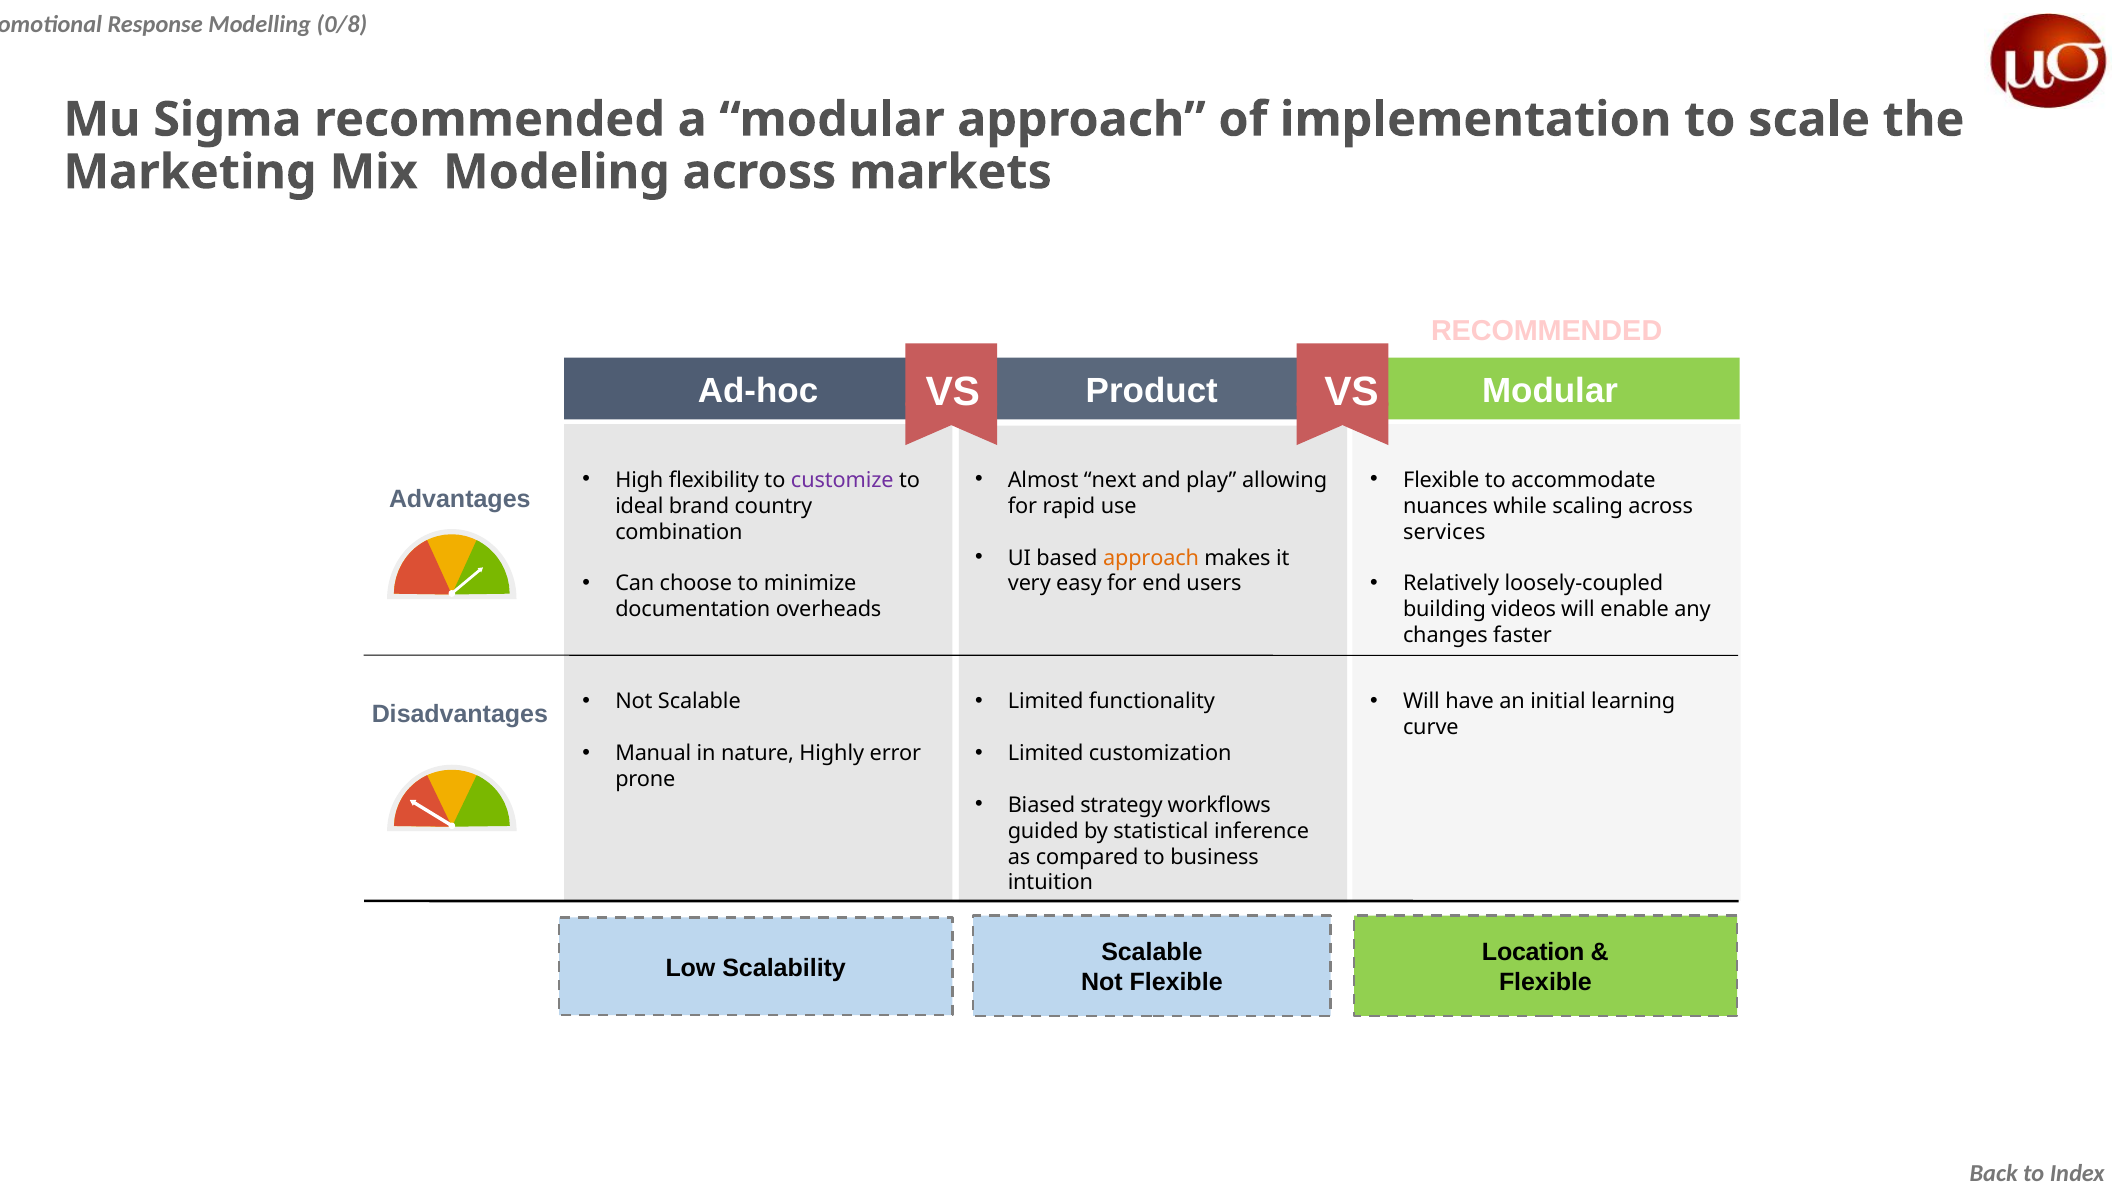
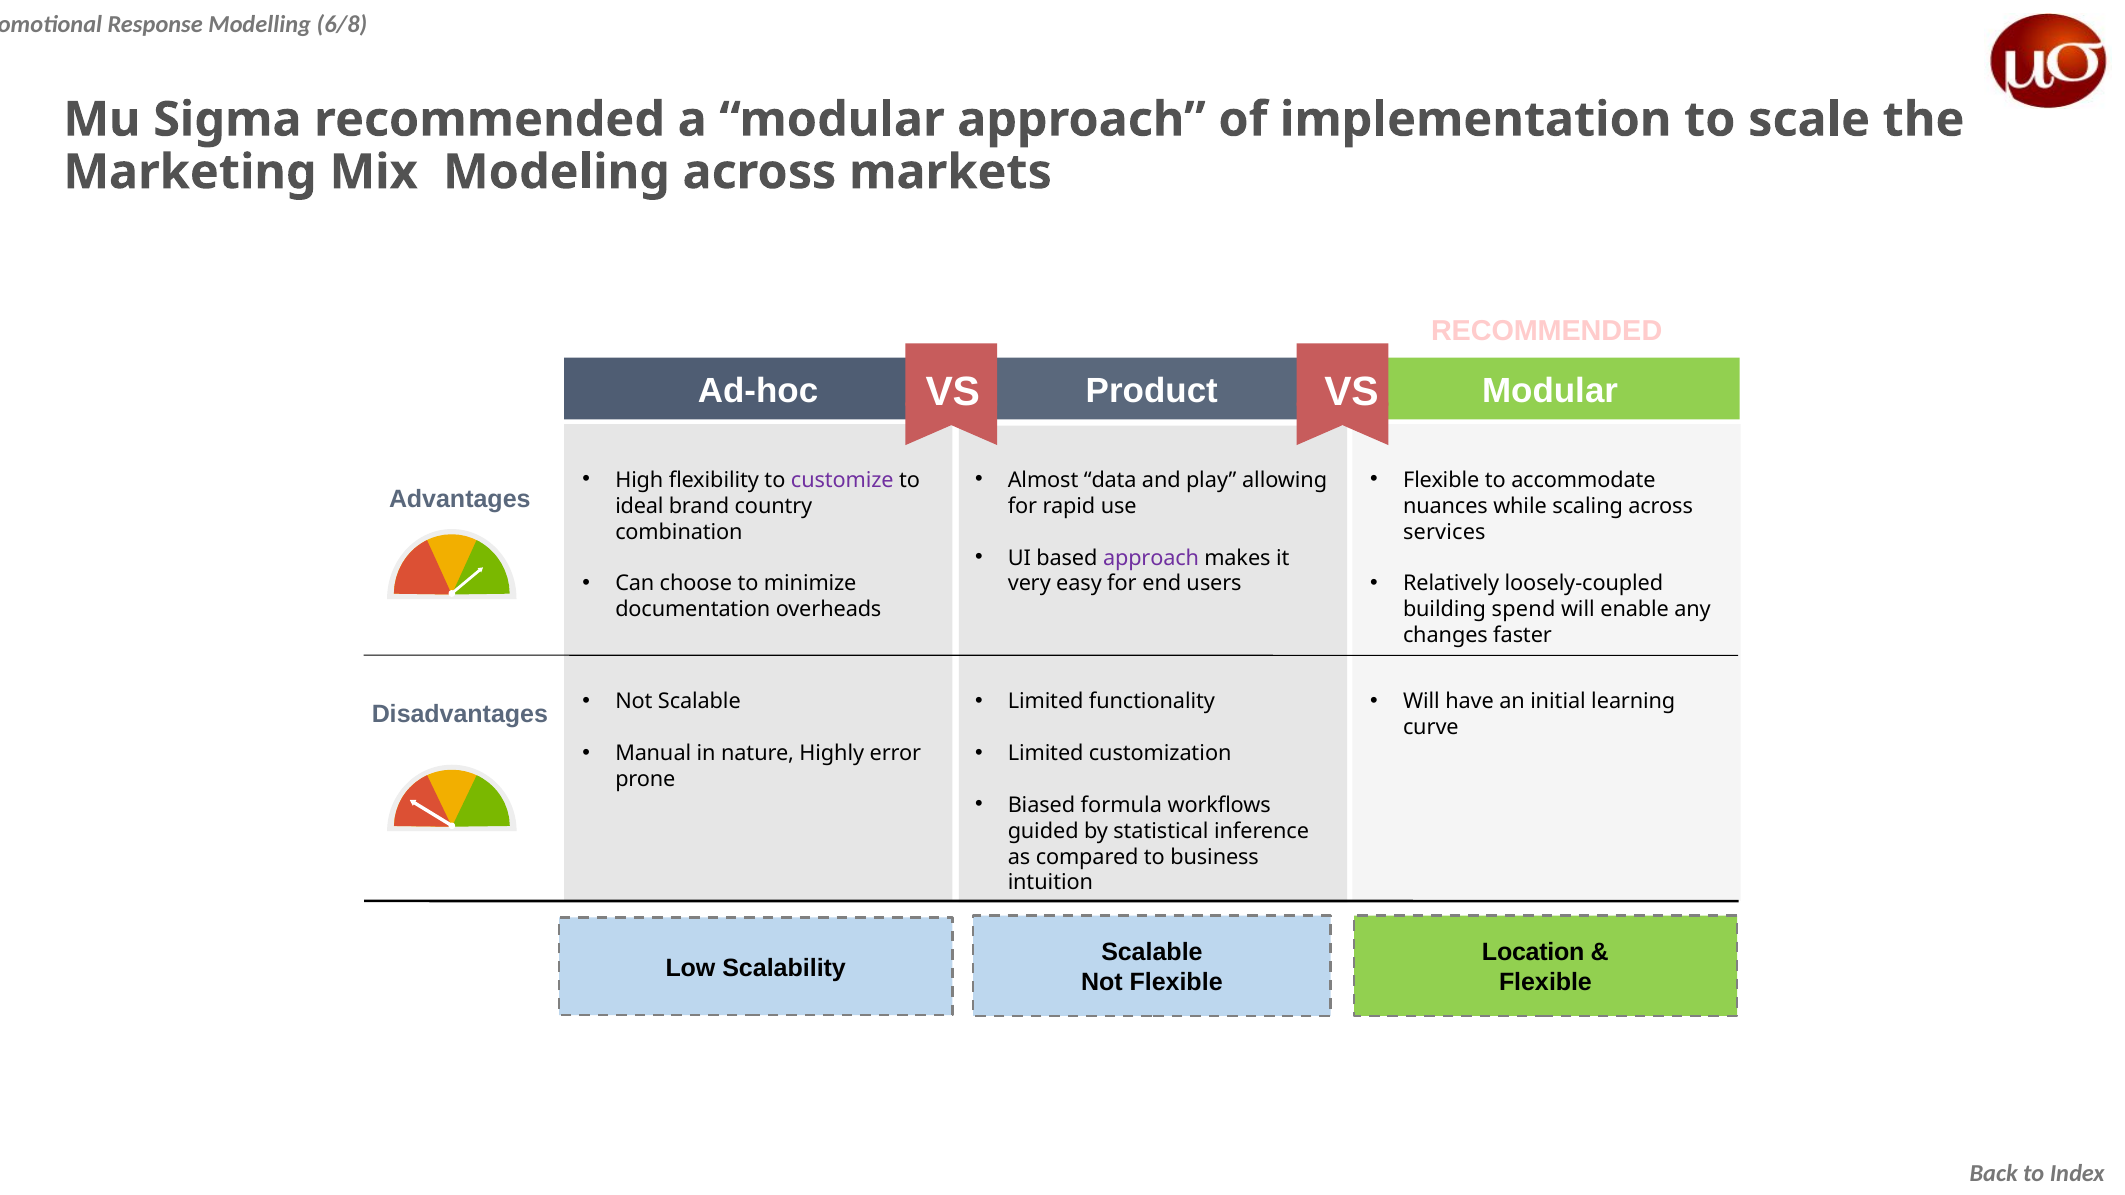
0/8: 0/8 -> 6/8
next: next -> data
approach at (1151, 558) colour: orange -> purple
videos: videos -> spend
strategy: strategy -> formula
